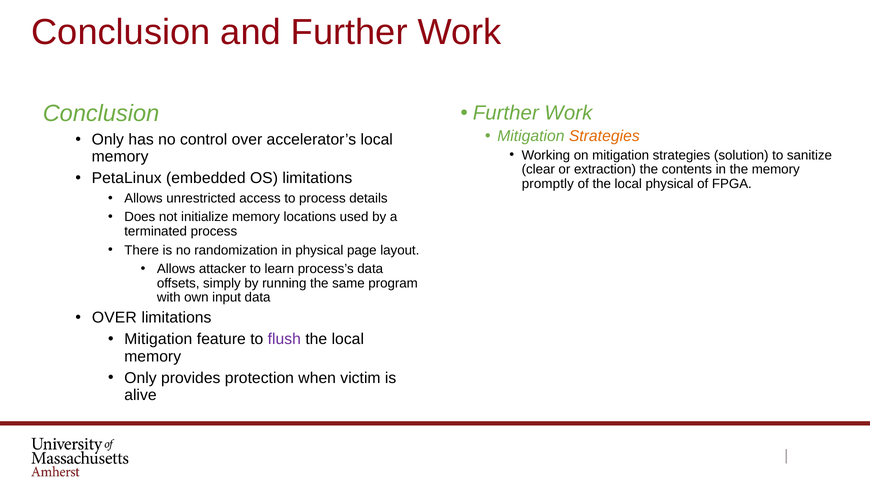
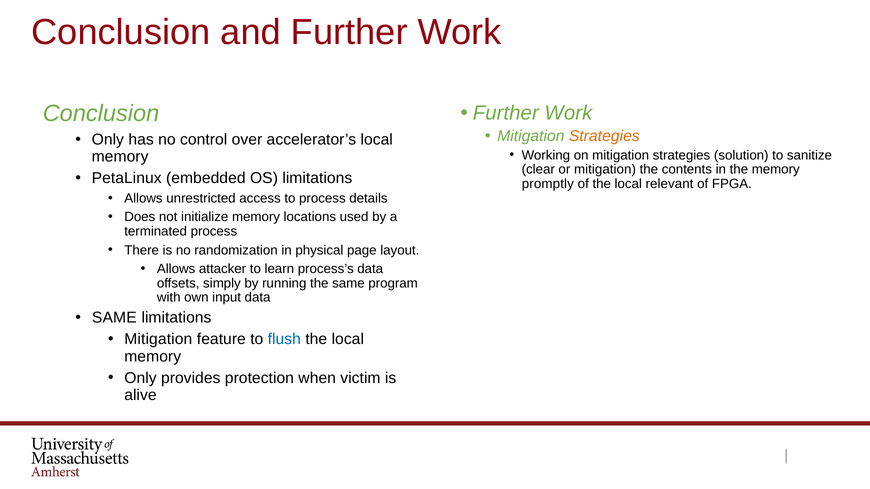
or extraction: extraction -> mitigation
local physical: physical -> relevant
OVER at (114, 318): OVER -> SAME
flush colour: purple -> blue
